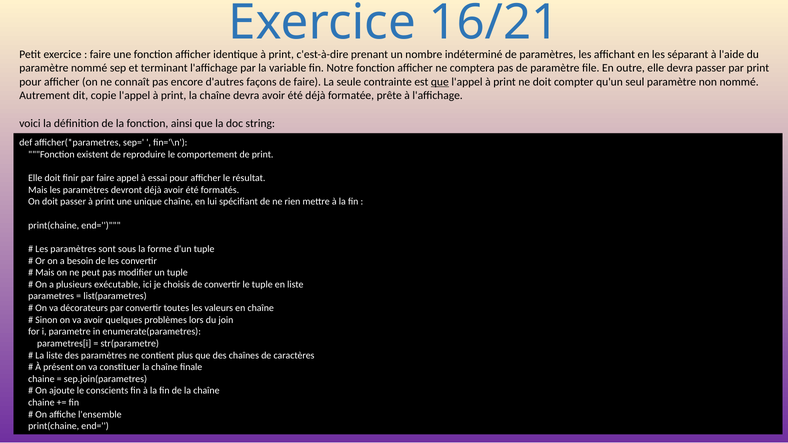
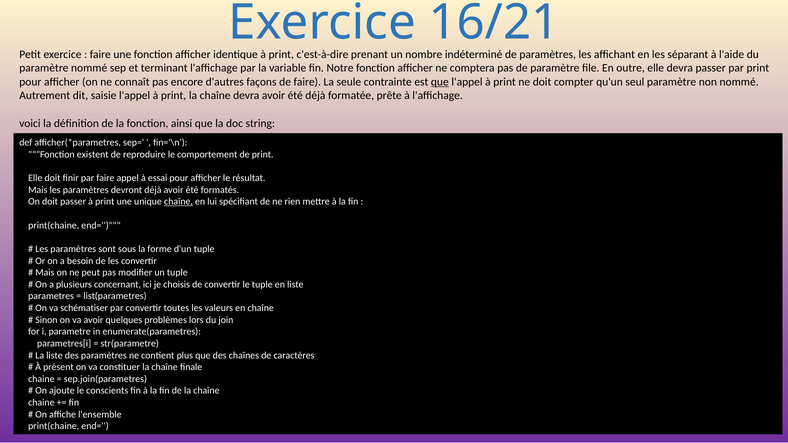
copie: copie -> saisie
chaîne at (179, 202) underline: none -> present
exécutable: exécutable -> concernant
décorateurs: décorateurs -> schématiser
